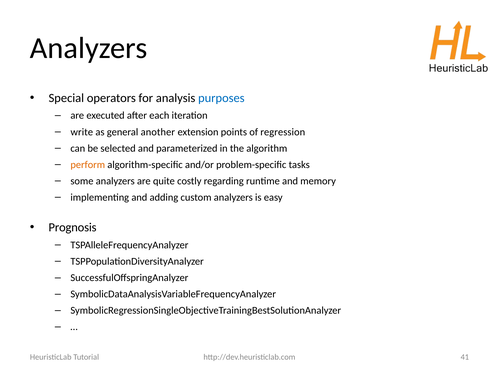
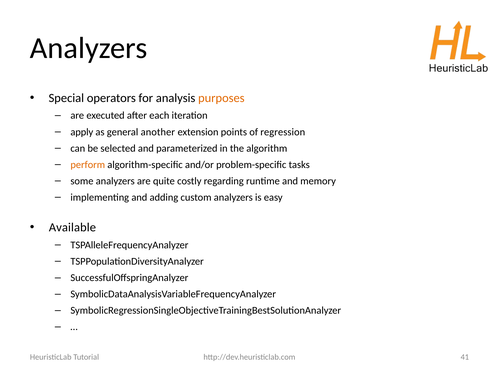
purposes colour: blue -> orange
write: write -> apply
Prognosis: Prognosis -> Available
